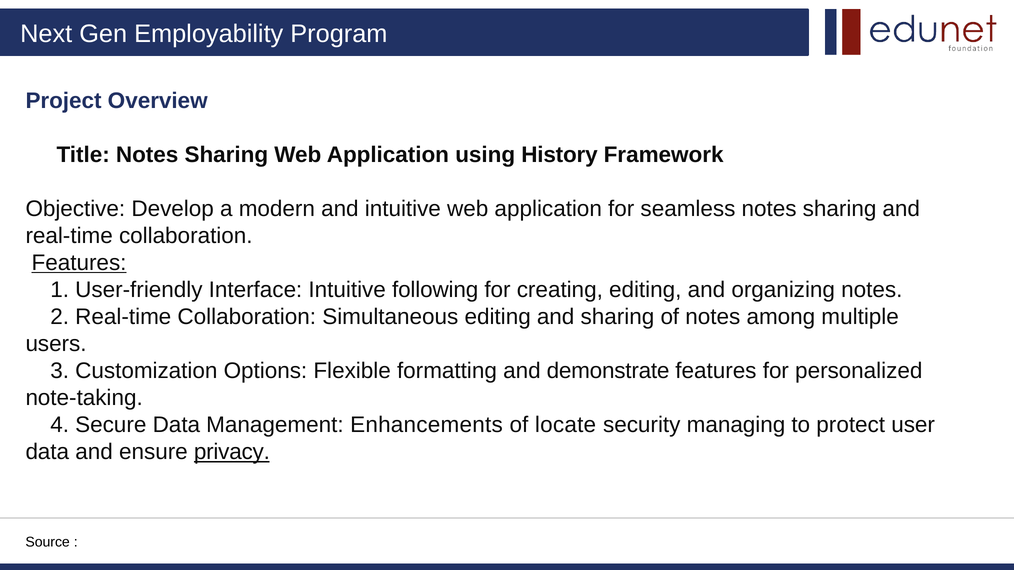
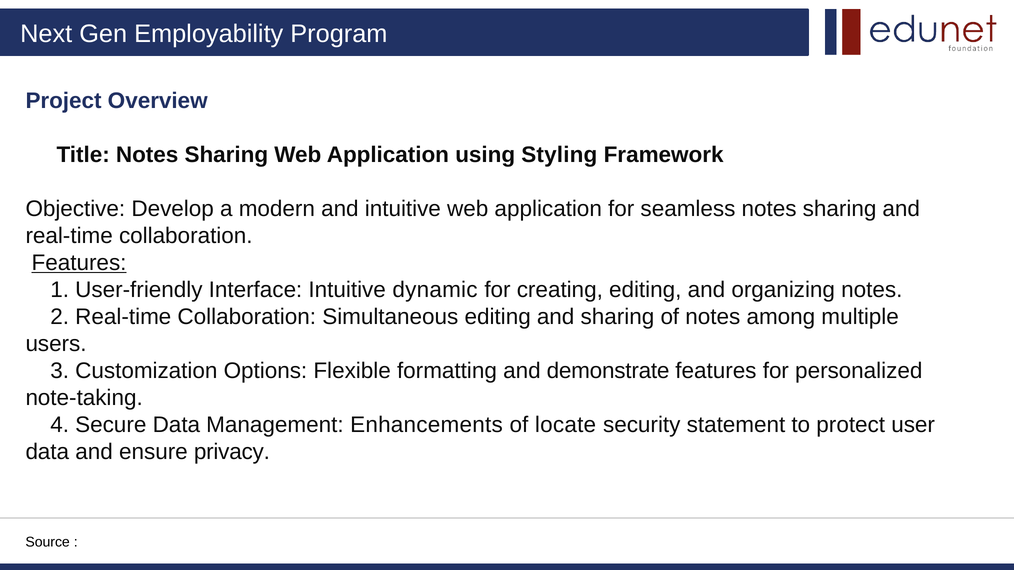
History: History -> Styling
following: following -> dynamic
managing: managing -> statement
privacy underline: present -> none
